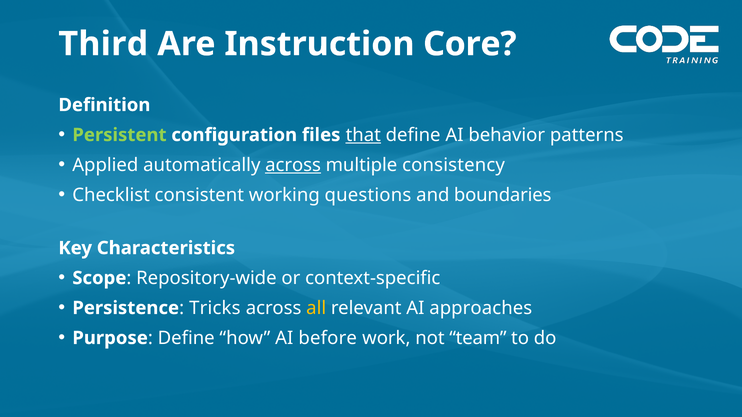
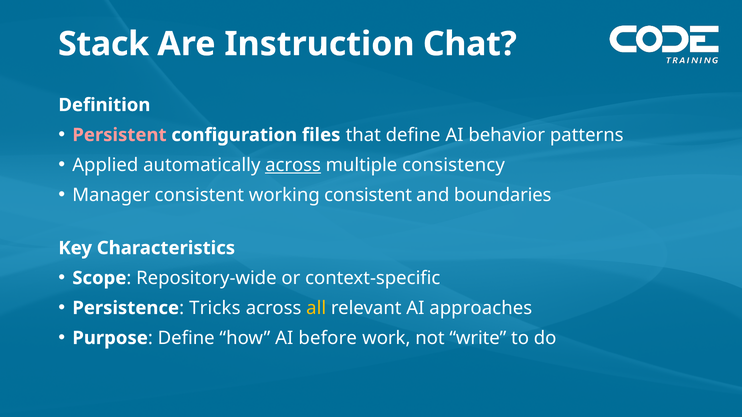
Third: Third -> Stack
Core: Core -> Chat
Persistent colour: light green -> pink
that underline: present -> none
Checklist: Checklist -> Manager
working questions: questions -> consistent
team: team -> write
